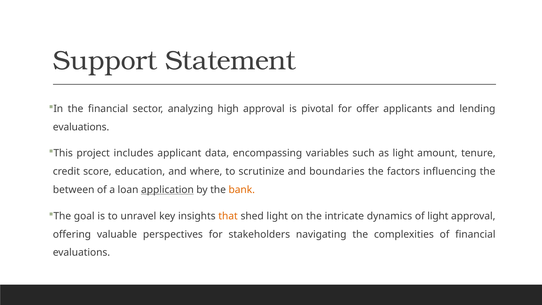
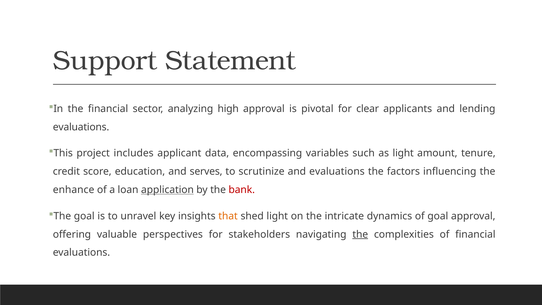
offer: offer -> clear
where: where -> serves
and boundaries: boundaries -> evaluations
between: between -> enhance
bank colour: orange -> red
of light: light -> goal
the at (360, 234) underline: none -> present
